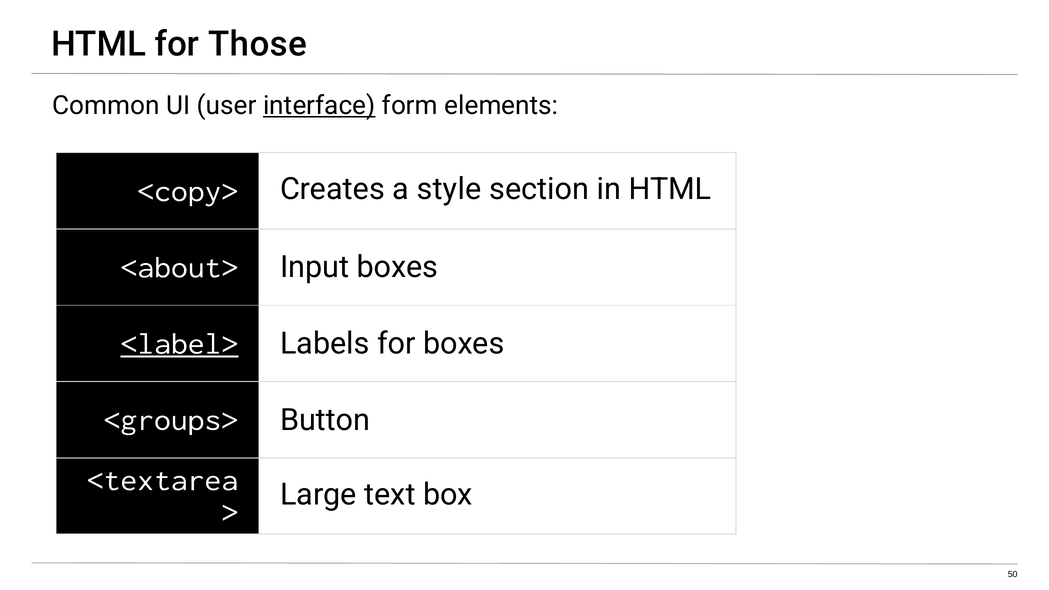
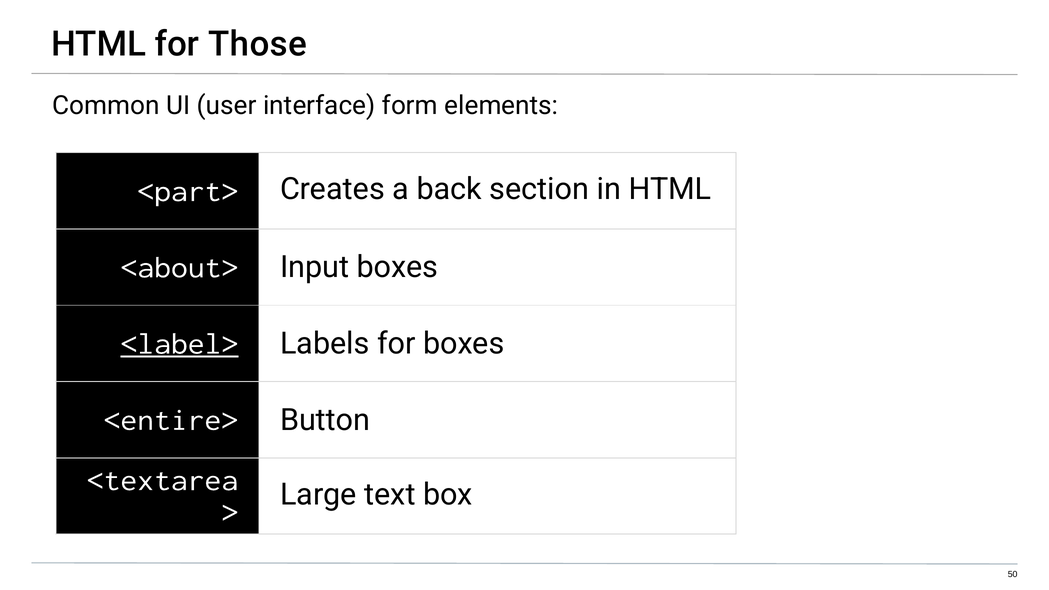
interface underline: present -> none
<copy>: <copy> -> <part>
style: style -> back
<groups>: <groups> -> <entire>
